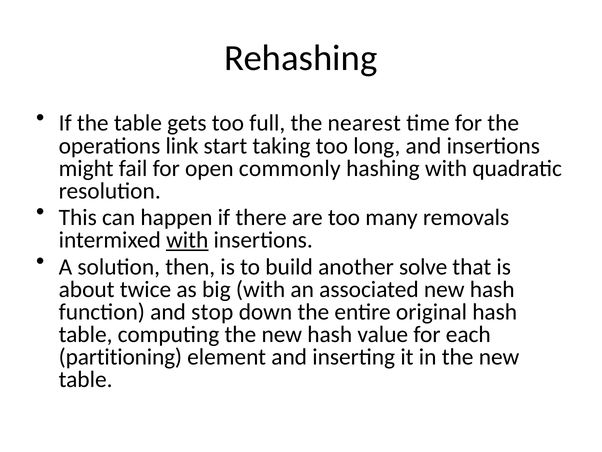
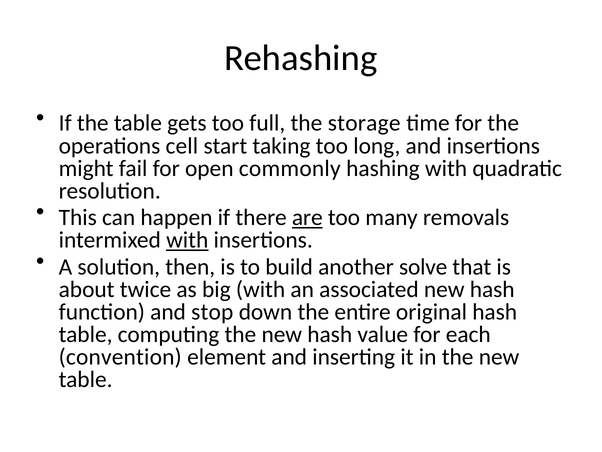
nearest: nearest -> storage
link: link -> cell
are underline: none -> present
partitioning: partitioning -> convention
